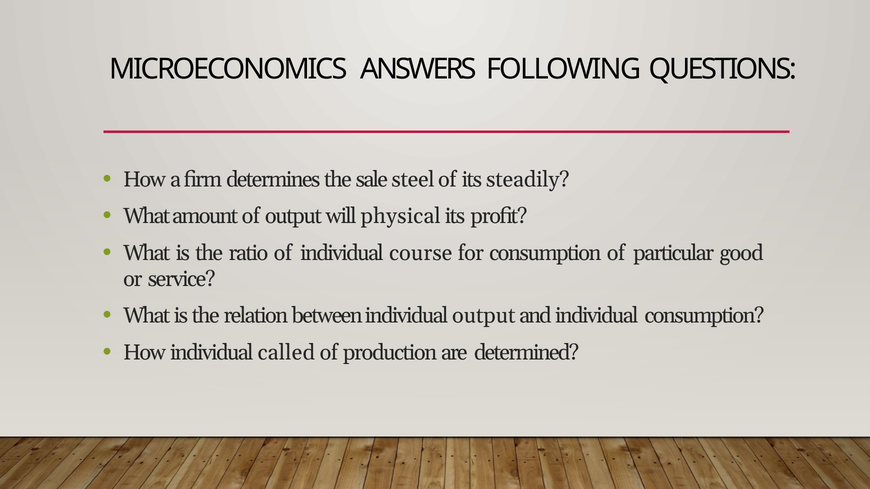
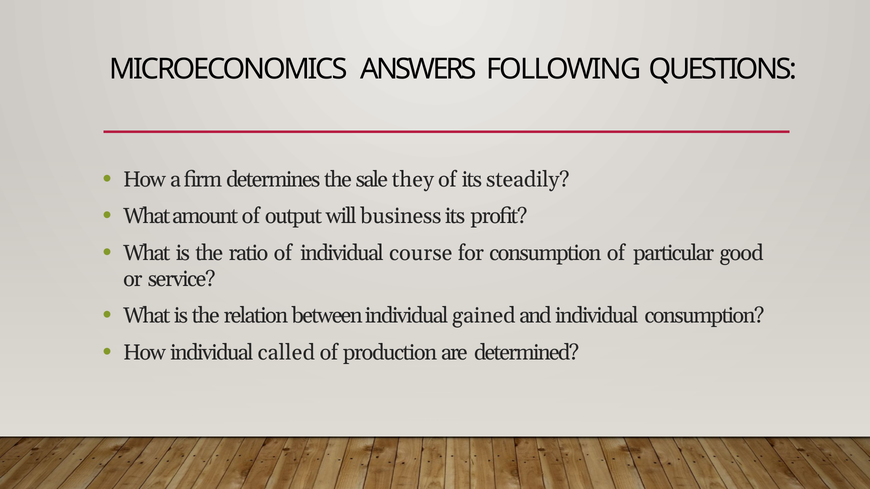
steel: steel -> they
physical: physical -> business
individual output: output -> gained
